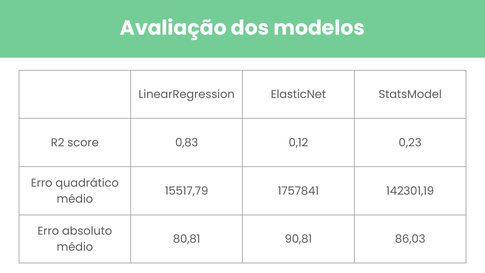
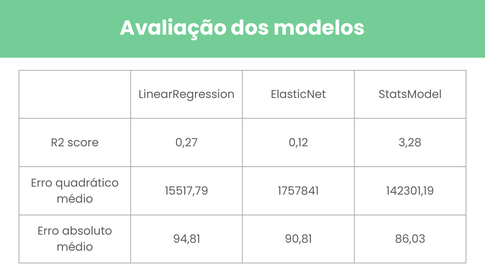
0,83: 0,83 -> 0,27
0,23: 0,23 -> 3,28
80,81: 80,81 -> 94,81
